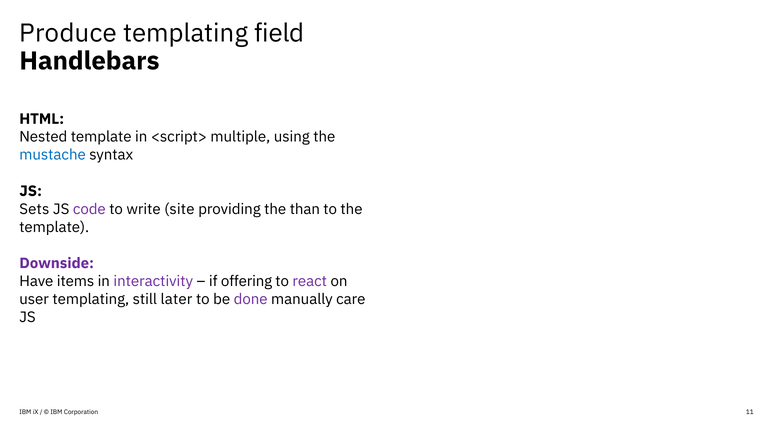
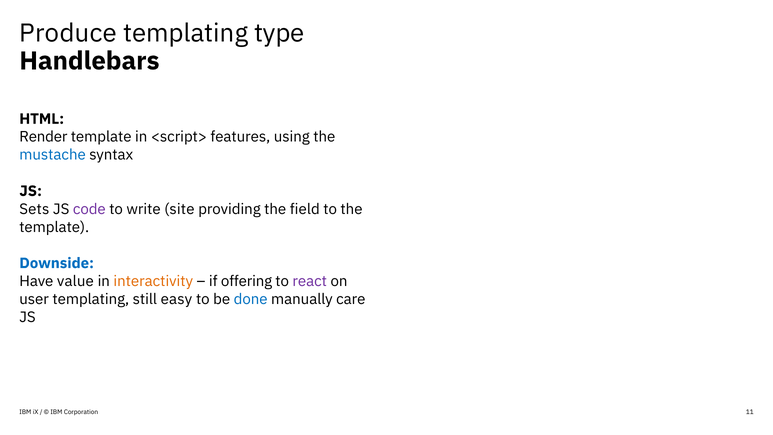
field: field -> type
Nested: Nested -> Render
multiple: multiple -> features
than: than -> field
Downside colour: purple -> blue
items: items -> value
interactivity colour: purple -> orange
later: later -> easy
done colour: purple -> blue
